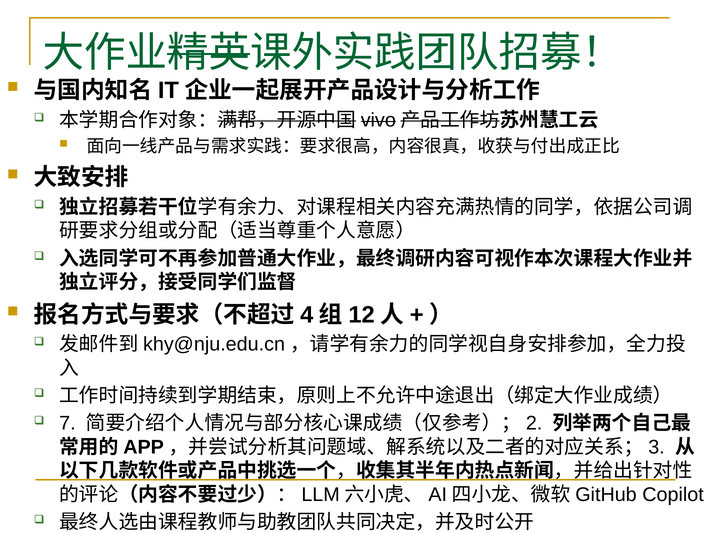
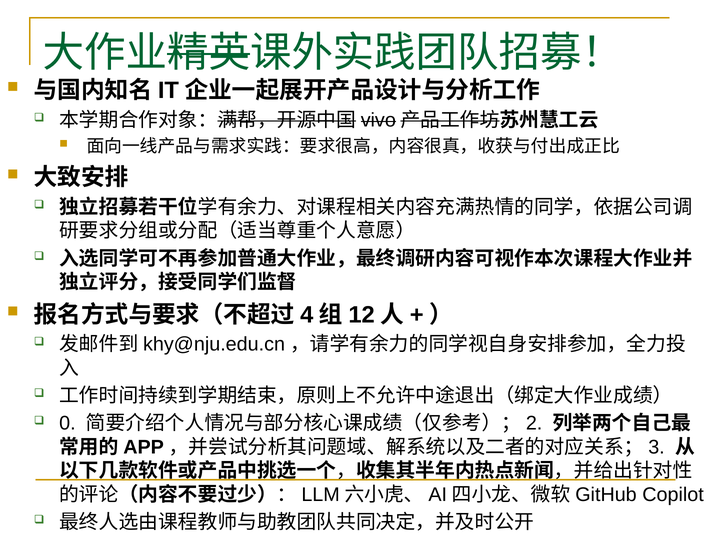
7: 7 -> 0
